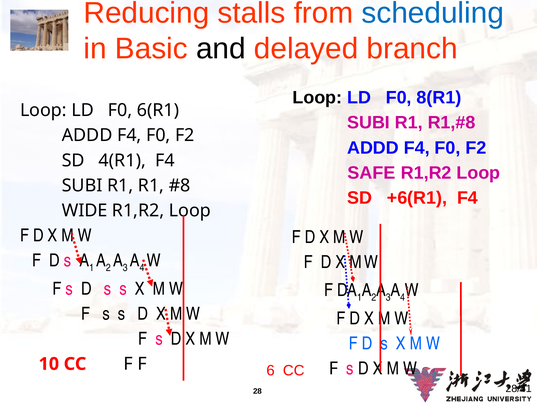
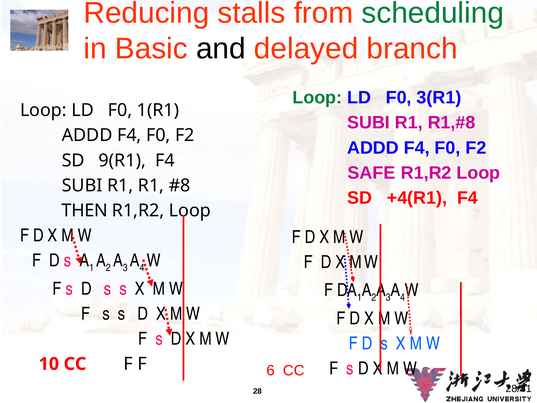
scheduling colour: blue -> green
Loop at (317, 98) colour: black -> green
8(R1: 8(R1 -> 3(R1
6(R1: 6(R1 -> 1(R1
4(R1: 4(R1 -> 9(R1
+6(R1: +6(R1 -> +4(R1
WIDE: WIDE -> THEN
